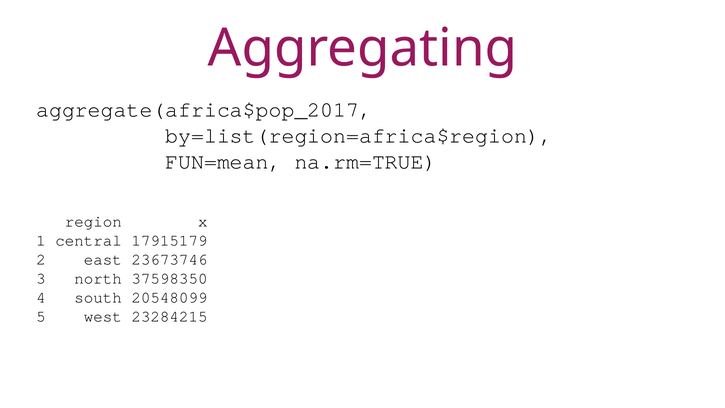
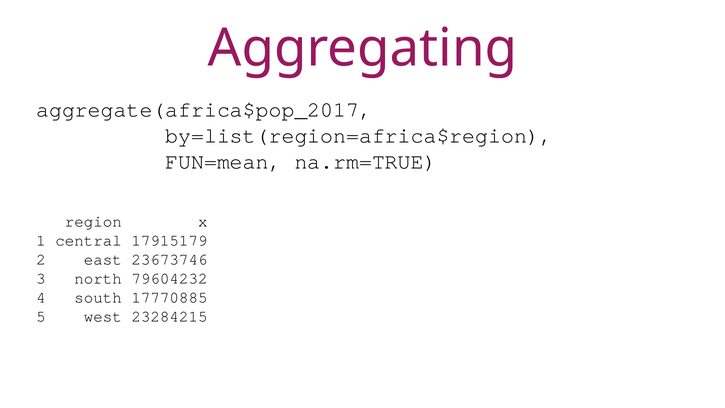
37598350: 37598350 -> 79604232
20548099: 20548099 -> 17770885
